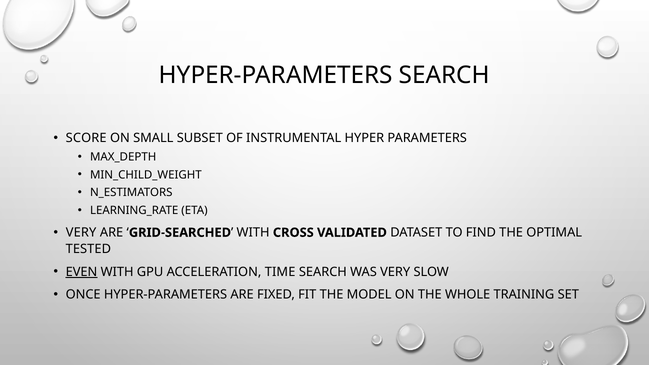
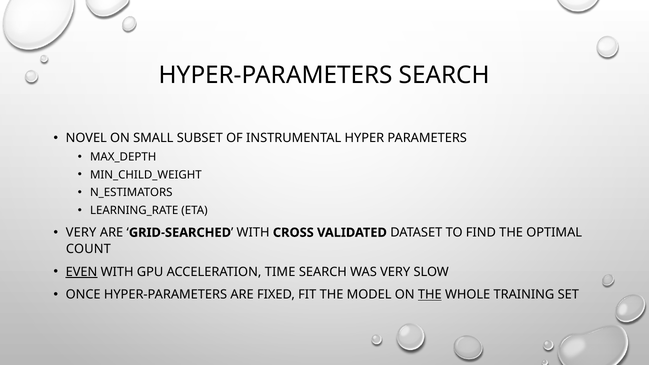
SCORE: SCORE -> NOVEL
TESTED: TESTED -> COUNT
THE at (430, 295) underline: none -> present
